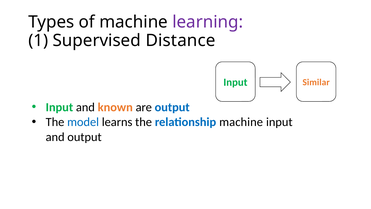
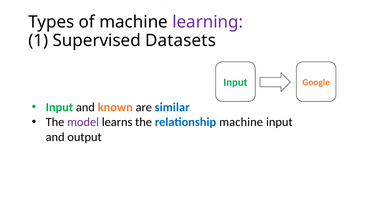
Distance: Distance -> Datasets
Similar: Similar -> Google
are output: output -> similar
model colour: blue -> purple
